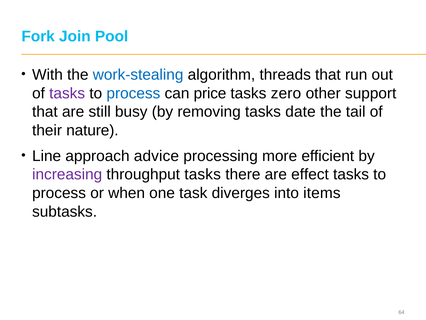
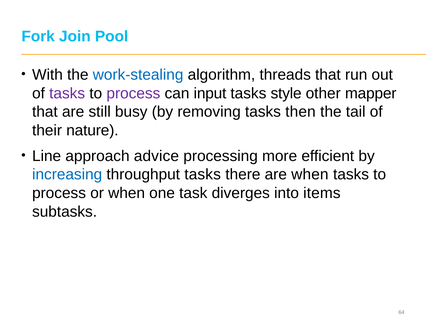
process at (133, 93) colour: blue -> purple
price: price -> input
zero: zero -> style
support: support -> mapper
date: date -> then
increasing colour: purple -> blue
are effect: effect -> when
